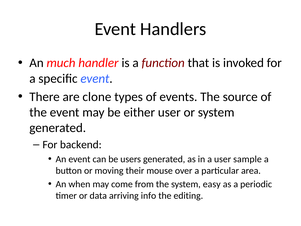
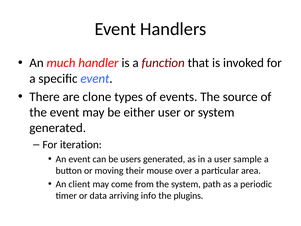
backend: backend -> iteration
when: when -> client
easy: easy -> path
editing: editing -> plugins
